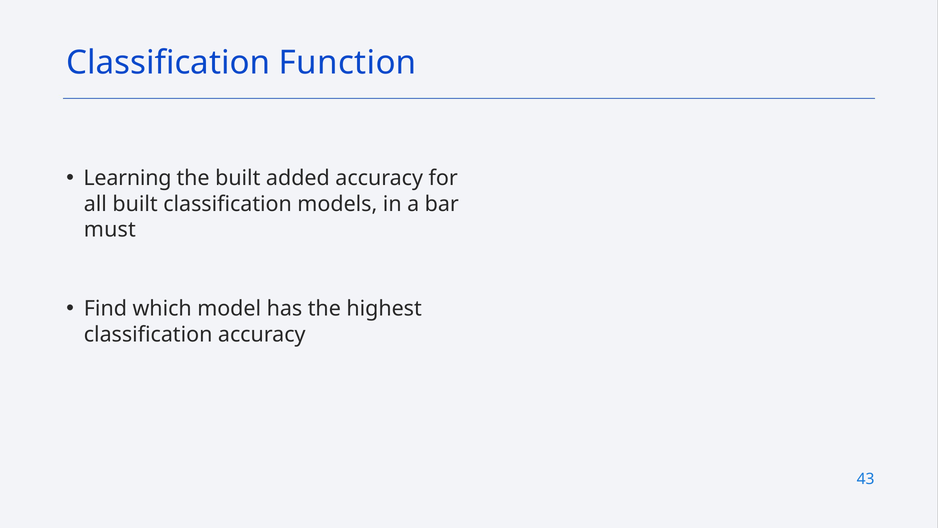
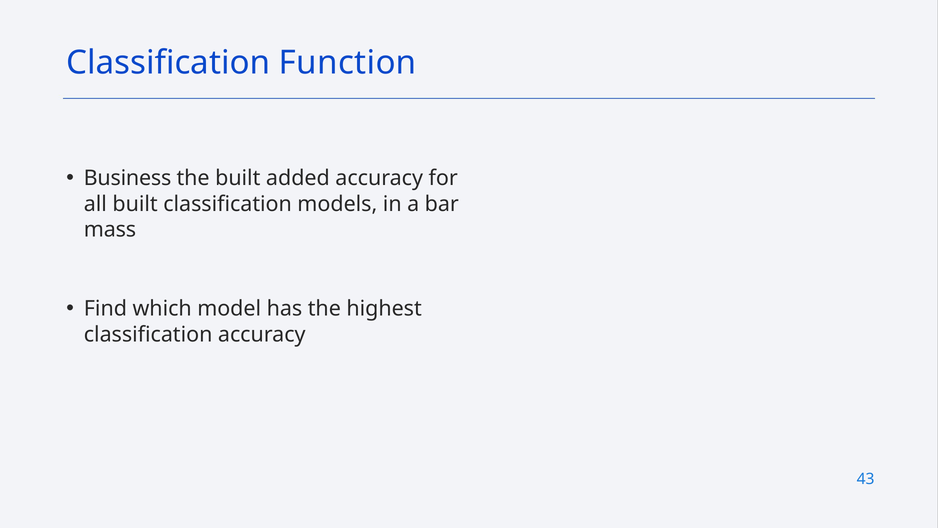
Learning: Learning -> Business
must: must -> mass
